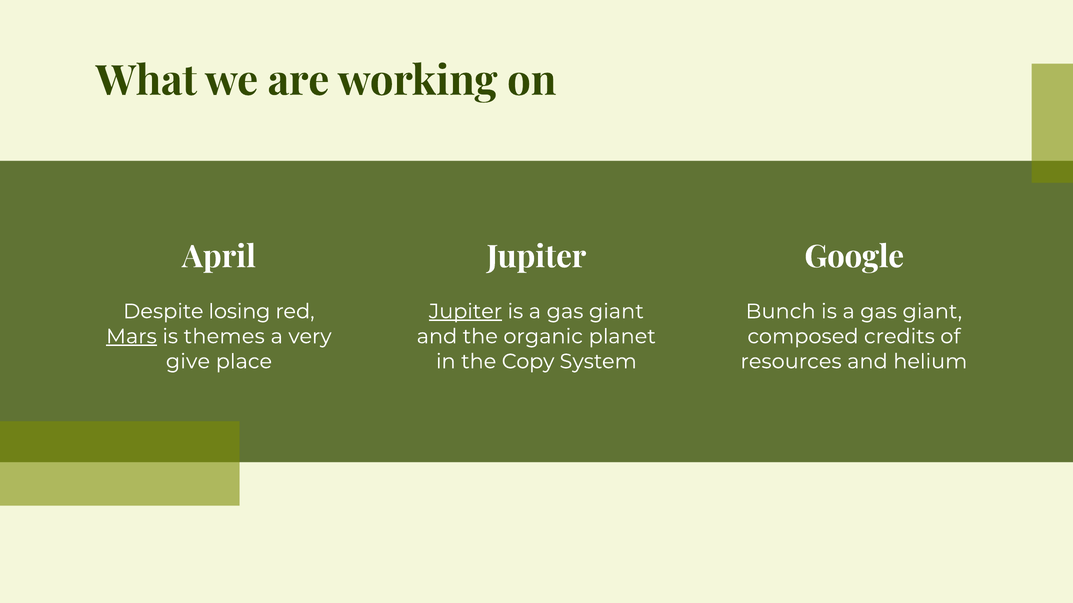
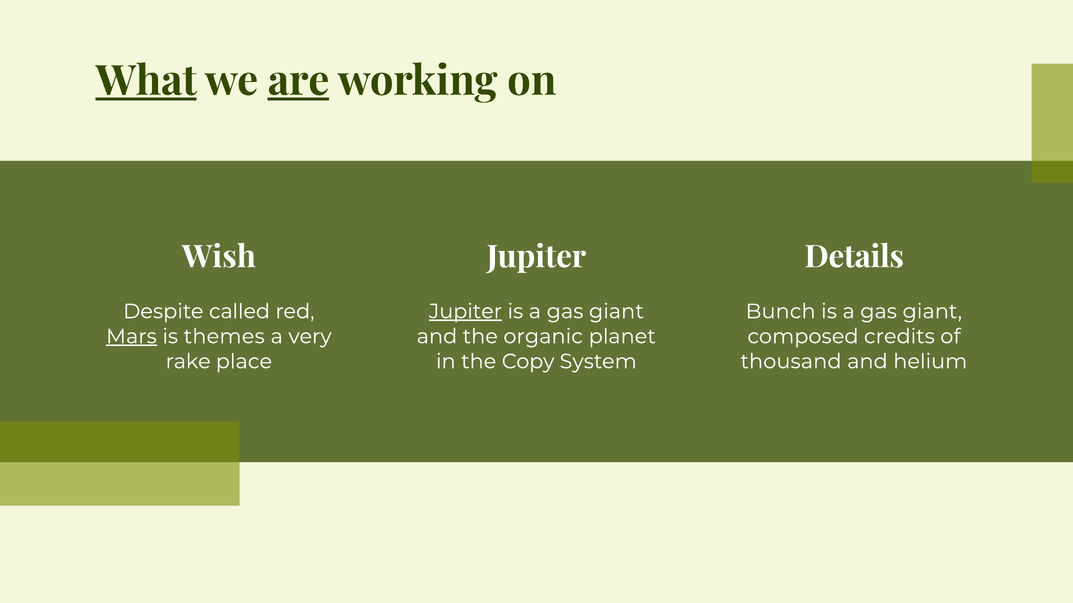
What underline: none -> present
are underline: none -> present
April: April -> Wish
Google: Google -> Details
losing: losing -> called
give: give -> rake
resources: resources -> thousand
